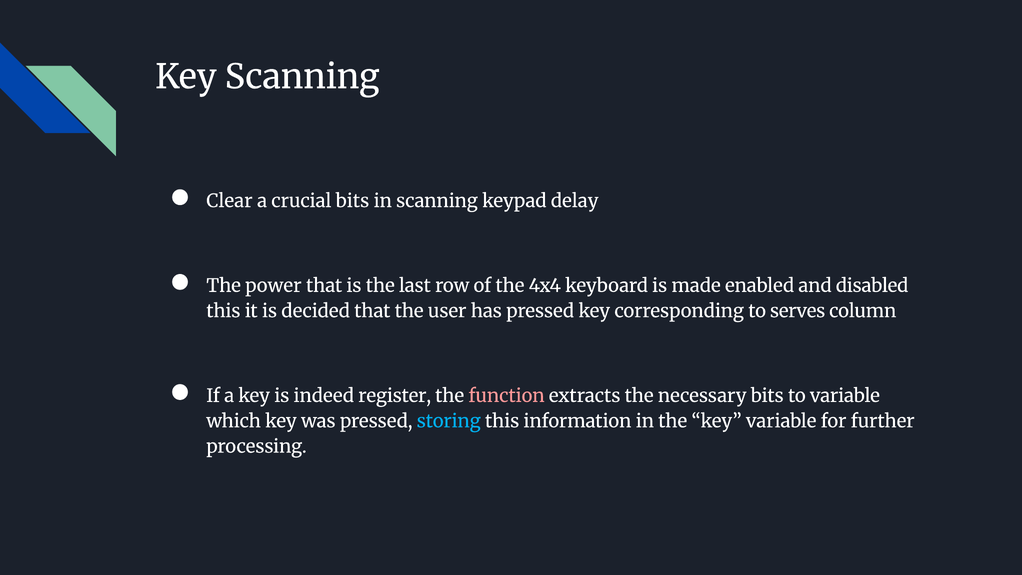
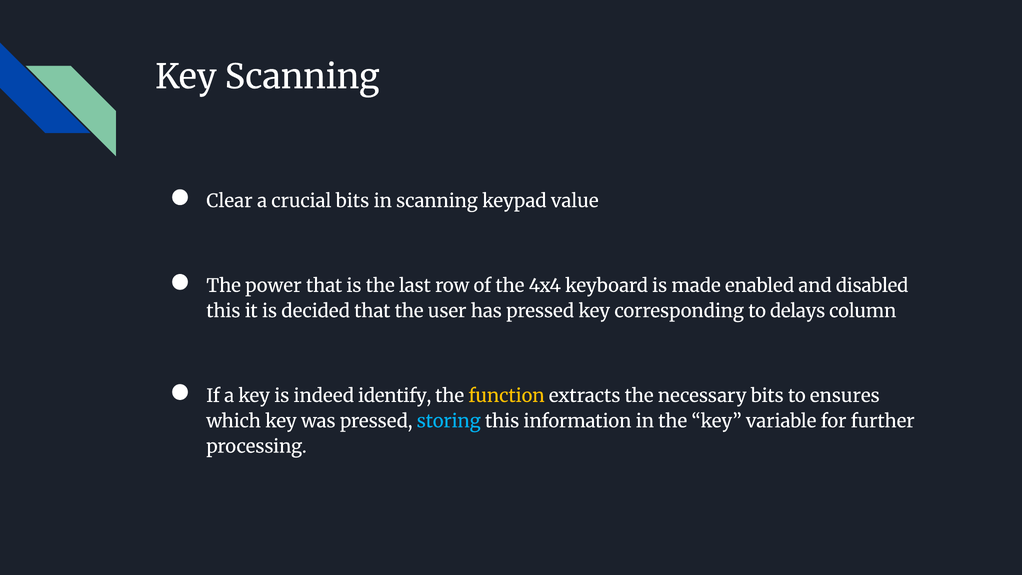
delay: delay -> value
serves: serves -> delays
register: register -> identify
function colour: pink -> yellow
to variable: variable -> ensures
